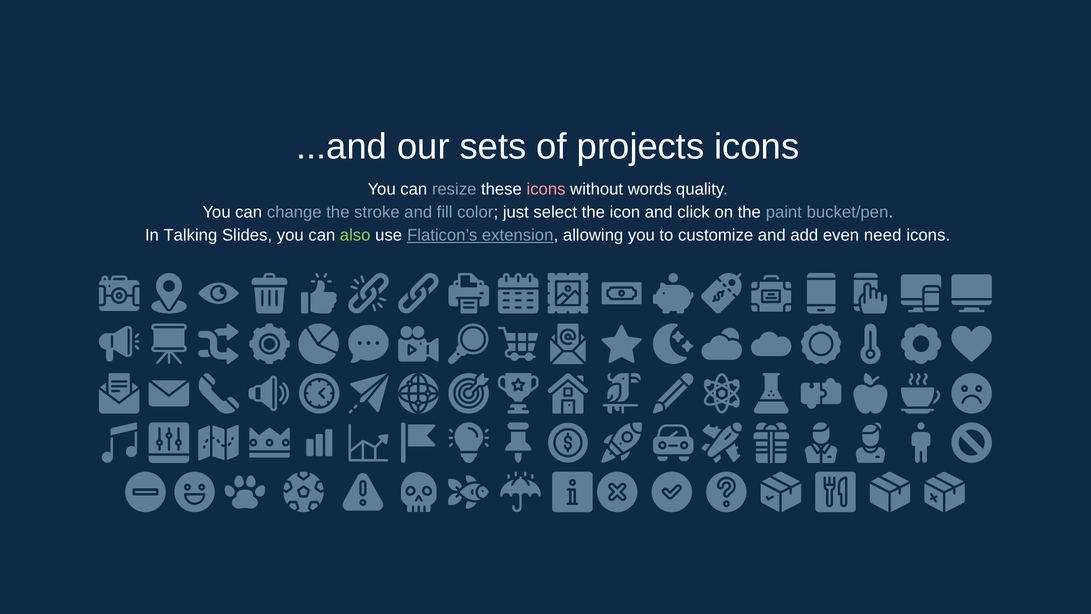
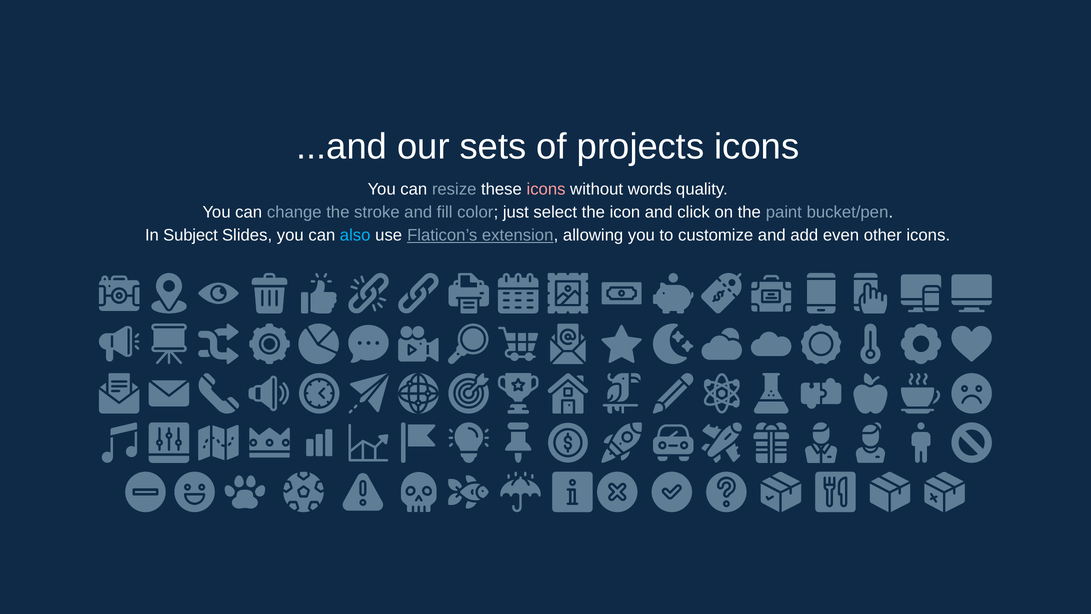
Talking: Talking -> Subject
also colour: light green -> light blue
need: need -> other
